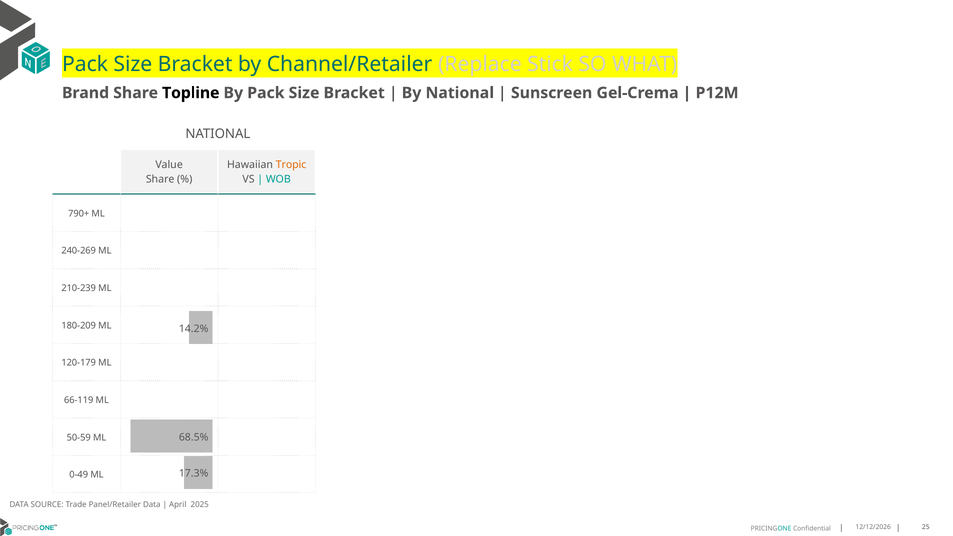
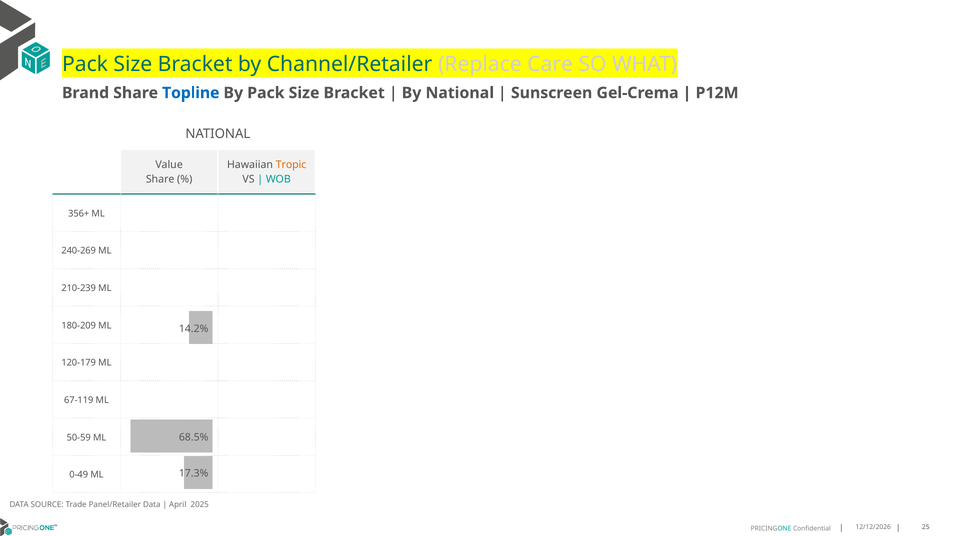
Stick: Stick -> Care
Topline colour: black -> blue
790+: 790+ -> 356+
66-119: 66-119 -> 67-119
